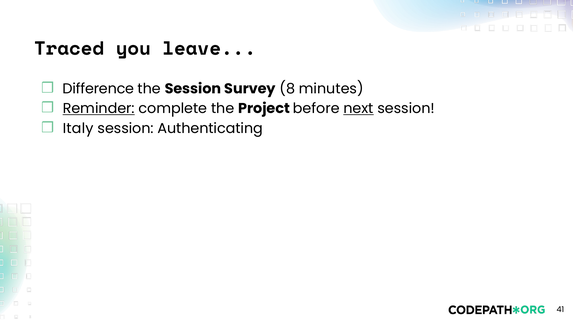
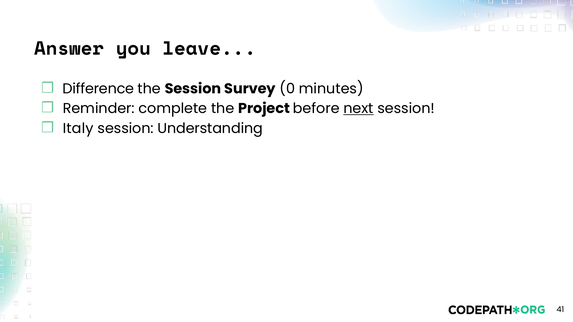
Traced: Traced -> Answer
8: 8 -> 0
Reminder underline: present -> none
Authenticating: Authenticating -> Understanding
